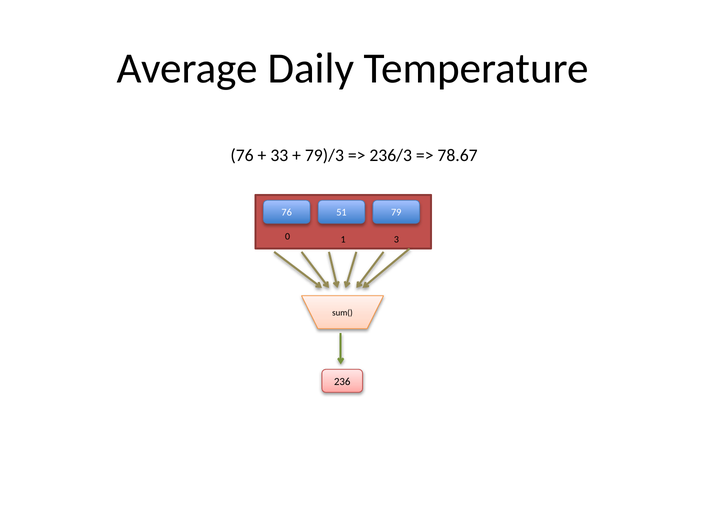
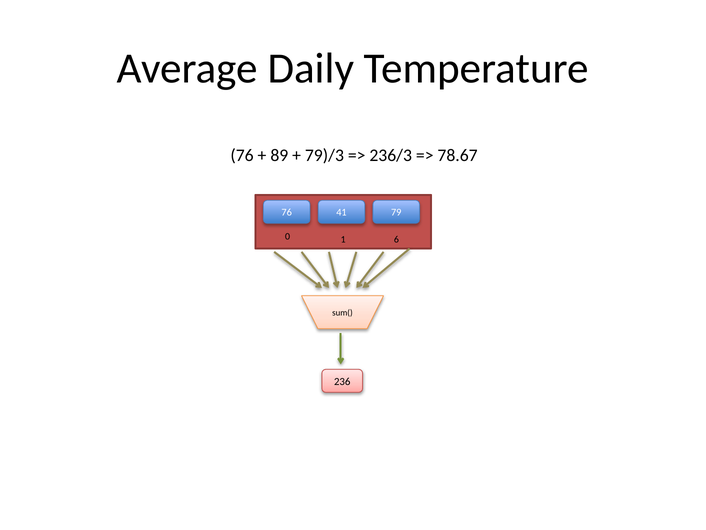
33: 33 -> 89
51: 51 -> 41
3: 3 -> 6
